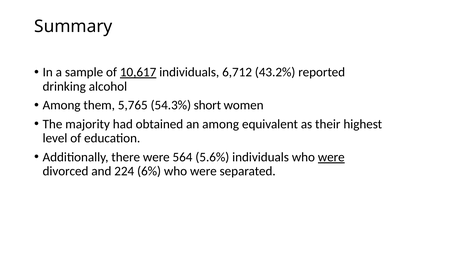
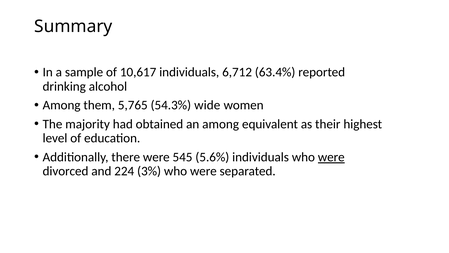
10,617 underline: present -> none
43.2%: 43.2% -> 63.4%
short: short -> wide
564: 564 -> 545
6%: 6% -> 3%
